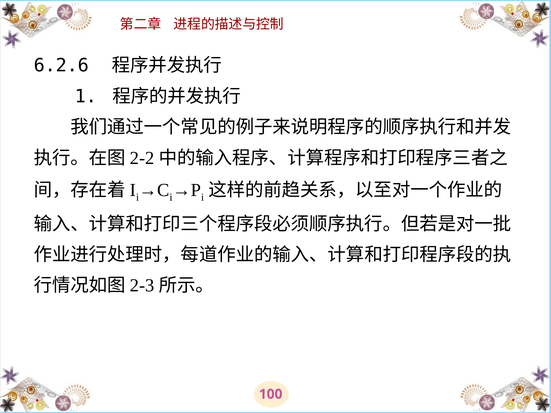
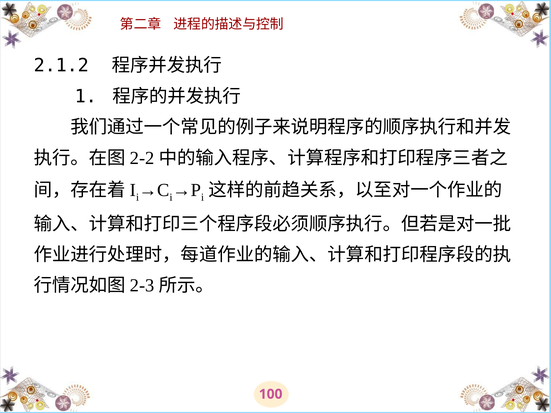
6.2.6: 6.2.6 -> 2.1.2
